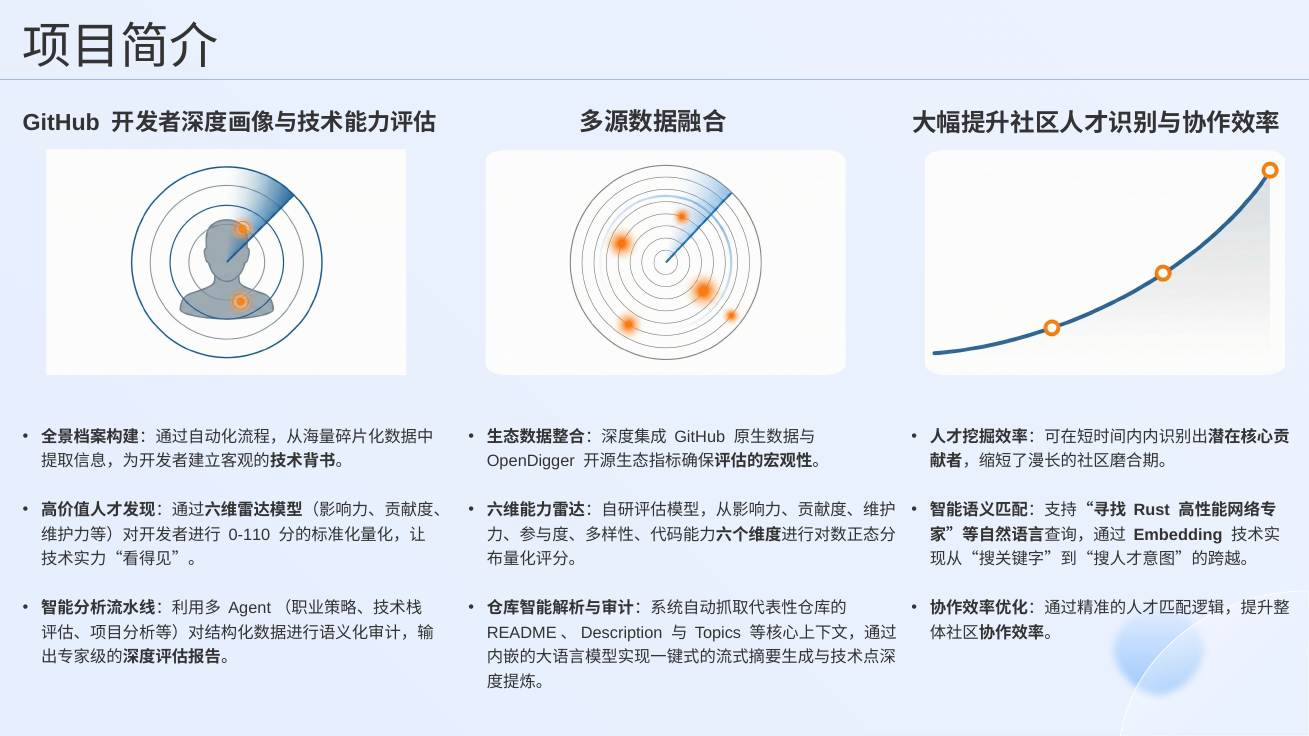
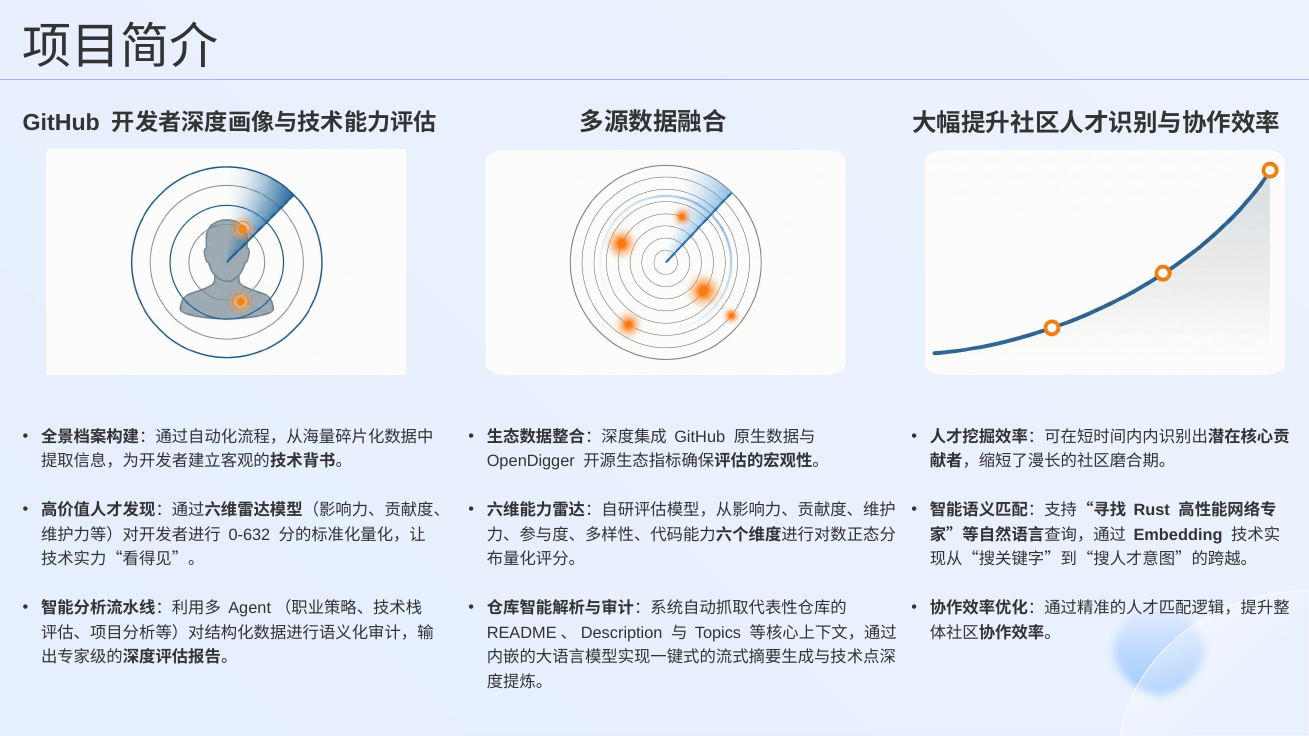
0-110: 0-110 -> 0-632
